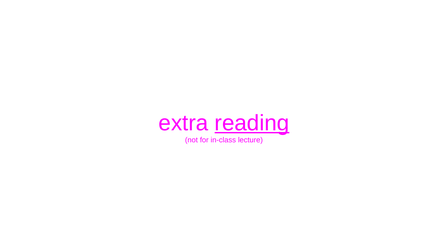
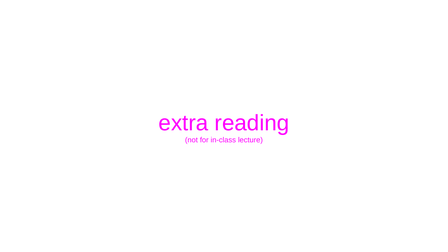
reading underline: present -> none
